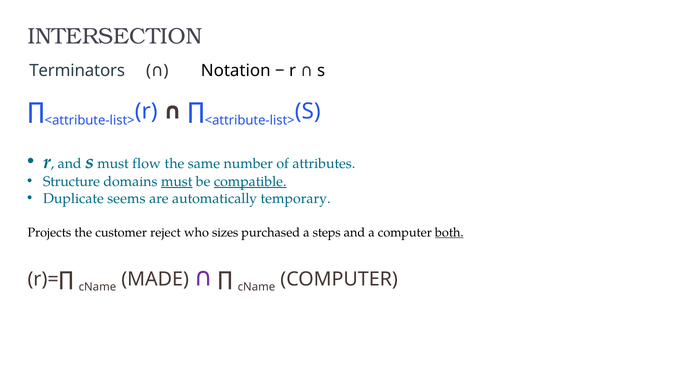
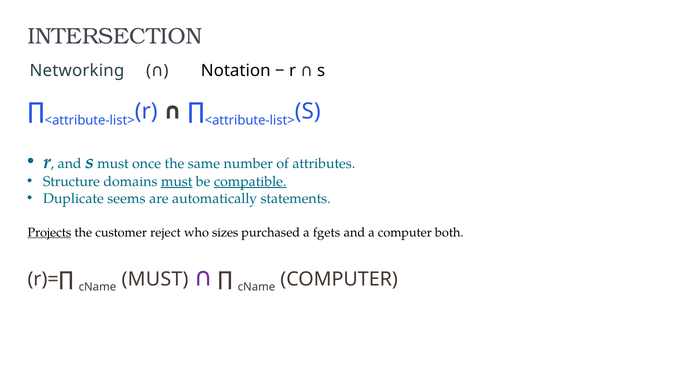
Terminators: Terminators -> Networking
flow: flow -> once
temporary: temporary -> statements
Projects underline: none -> present
steps: steps -> fgets
both underline: present -> none
cName MADE: MADE -> MUST
